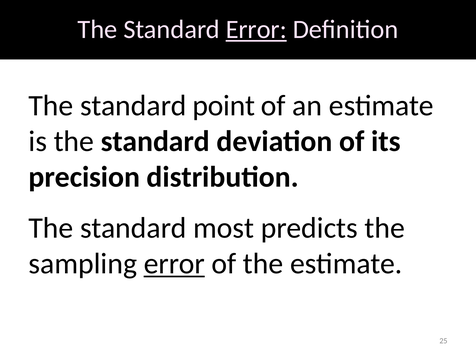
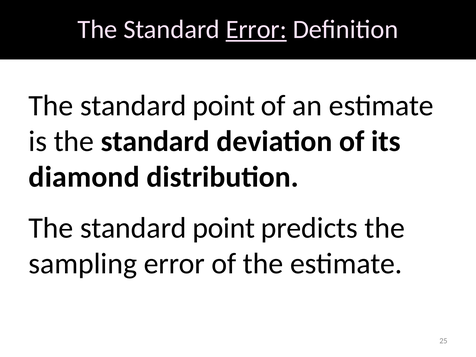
precision: precision -> diamond
most at (224, 228): most -> point
error at (174, 264) underline: present -> none
